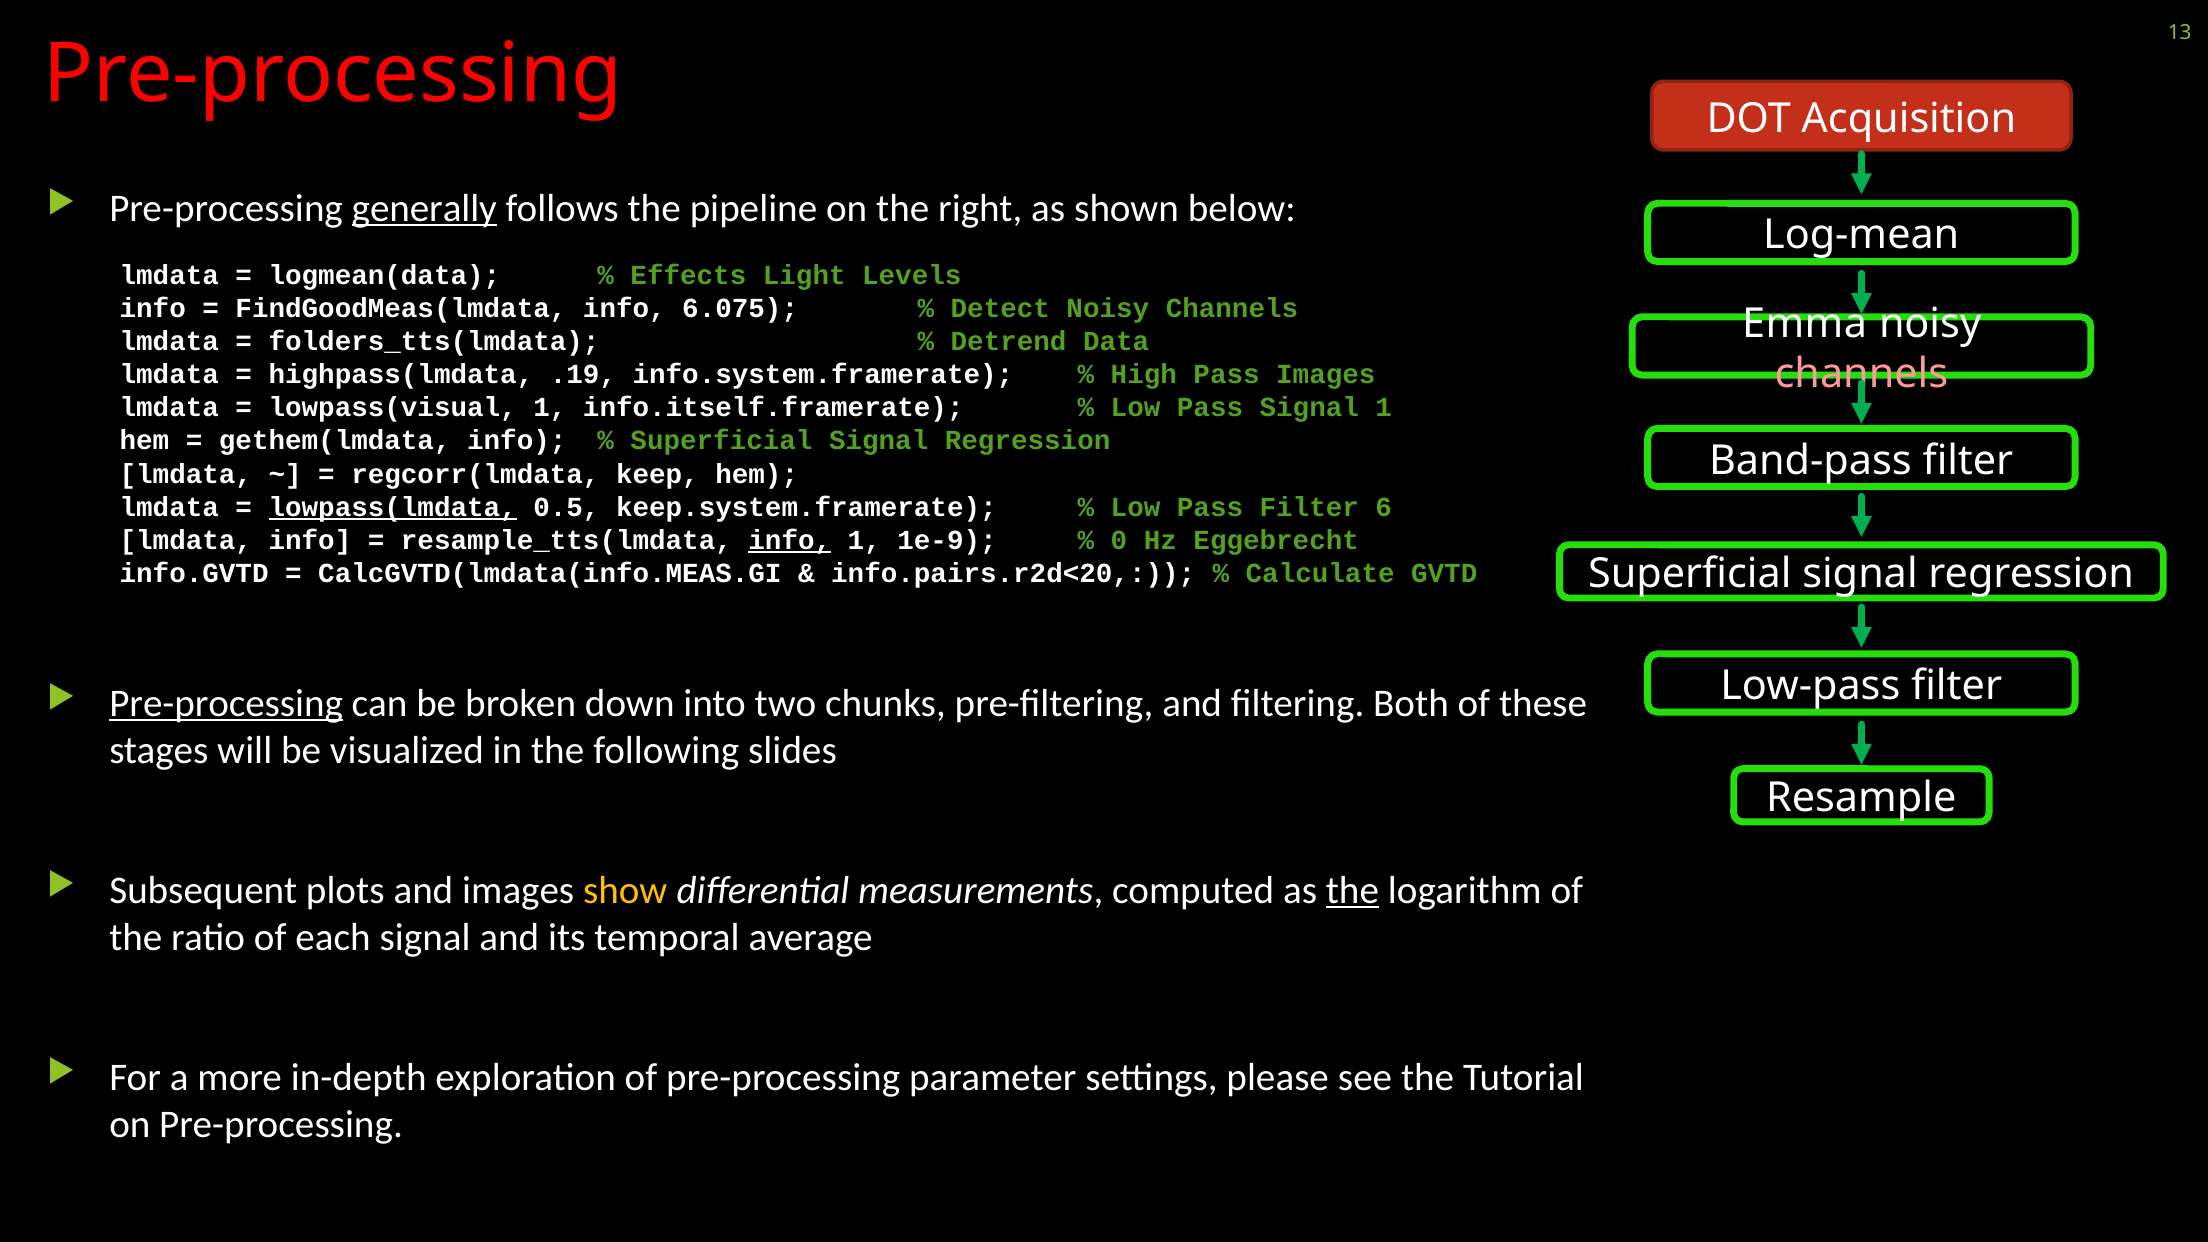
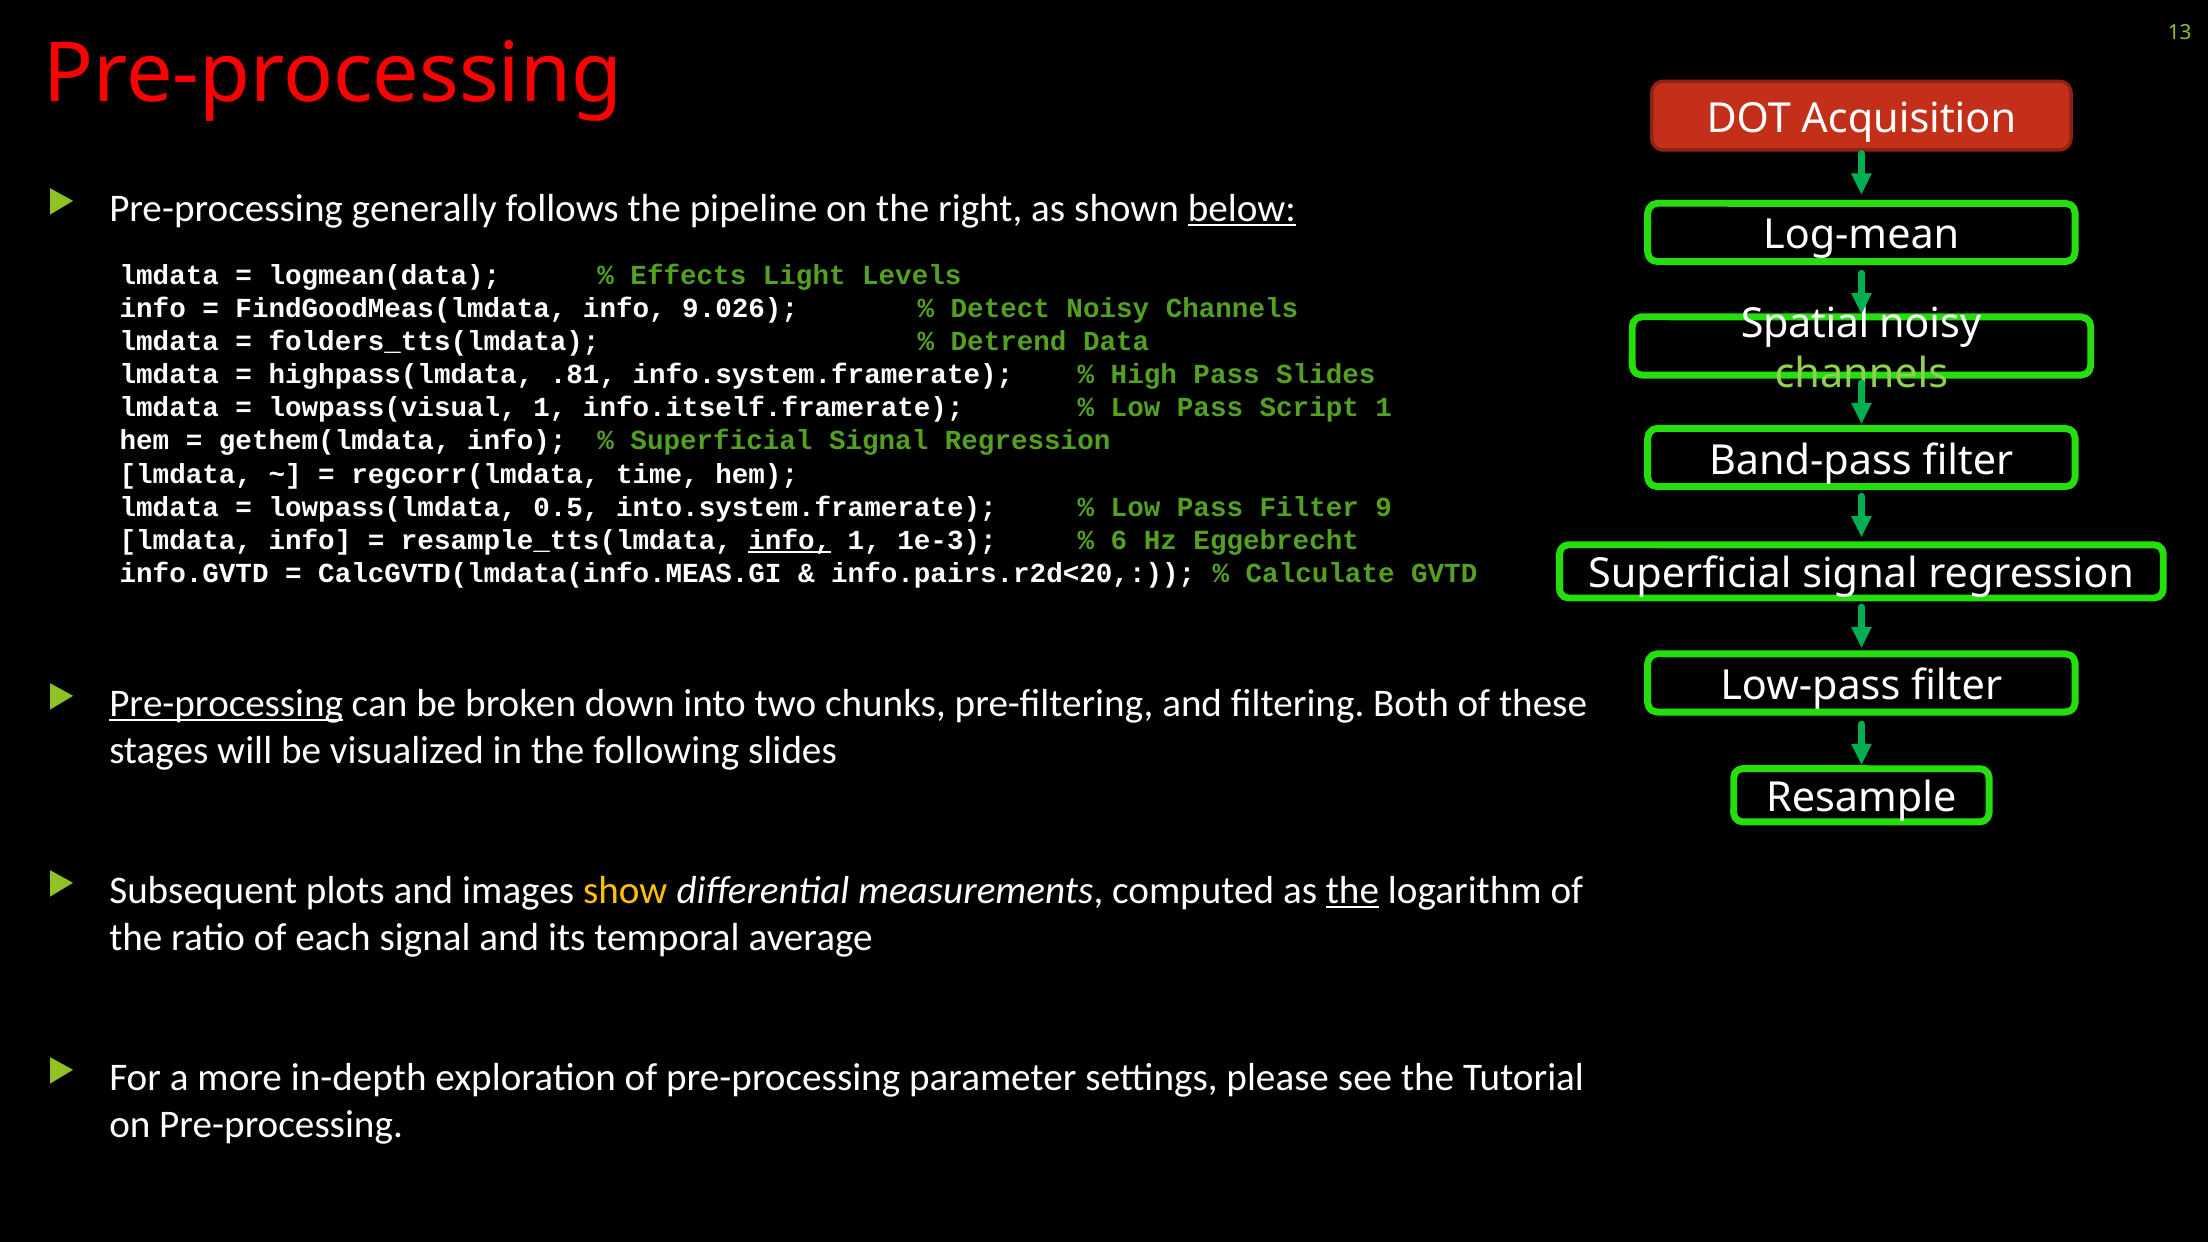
generally underline: present -> none
below underline: none -> present
6.075: 6.075 -> 9.026
Emma: Emma -> Spatial
channels at (1861, 374) colour: pink -> light green
.19: .19 -> .81
Pass Images: Images -> Slides
Pass Signal: Signal -> Script
keep: keep -> time
lowpass(lmdata underline: present -> none
keep.system.framerate: keep.system.framerate -> into.system.framerate
6: 6 -> 9
1e-9: 1e-9 -> 1e-3
0: 0 -> 6
